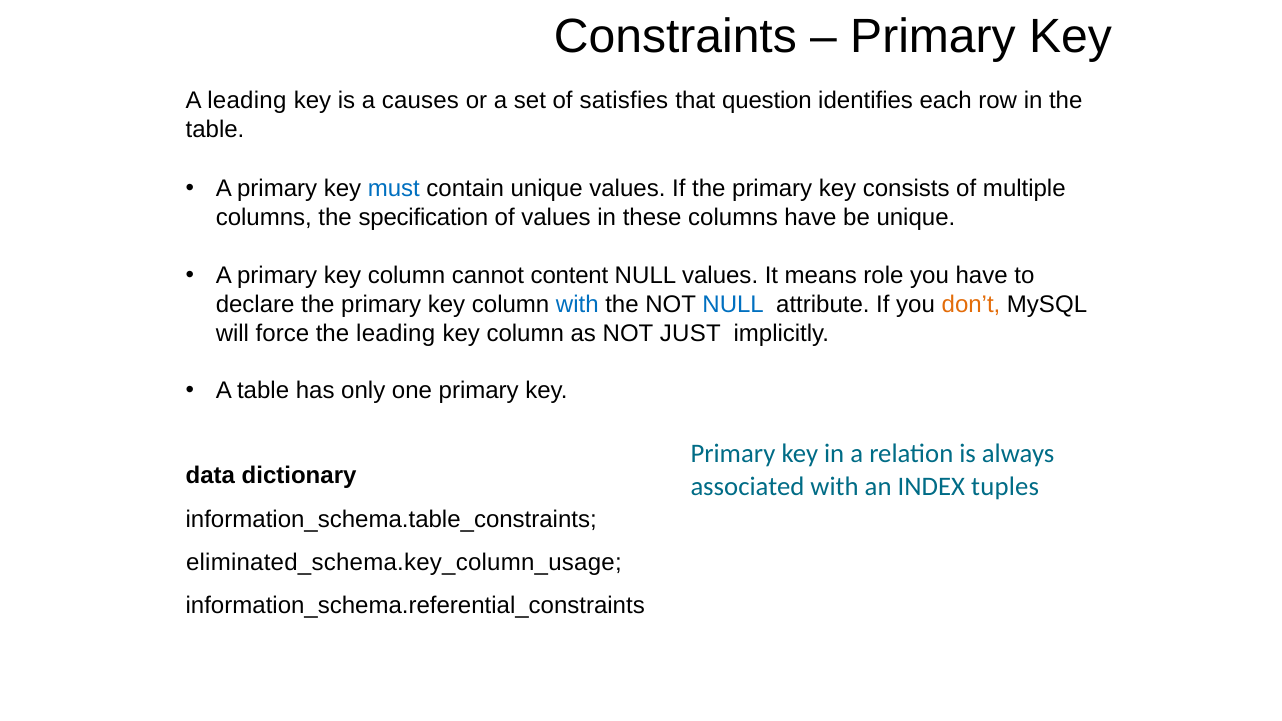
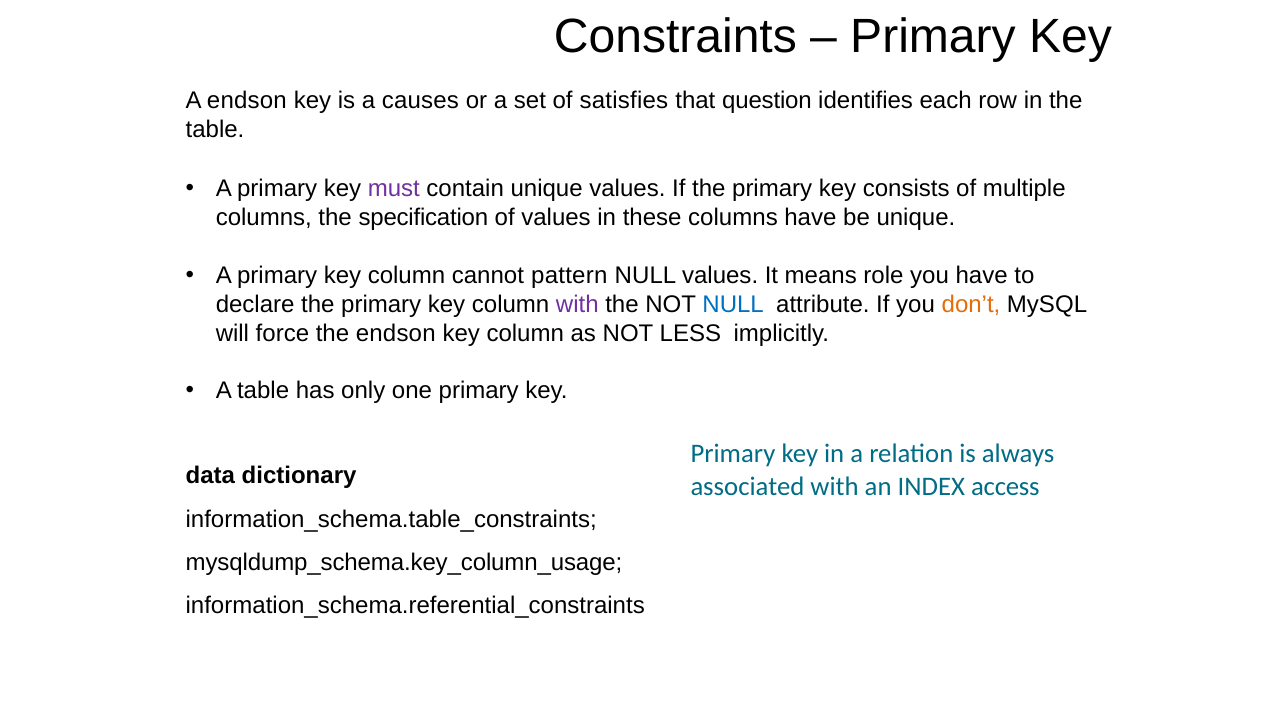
A leading: leading -> endson
must colour: blue -> purple
content: content -> pattern
with at (577, 304) colour: blue -> purple
the leading: leading -> endson
JUST: JUST -> LESS
tuples: tuples -> access
eliminated_schema.key_column_usage: eliminated_schema.key_column_usage -> mysqldump_schema.key_column_usage
